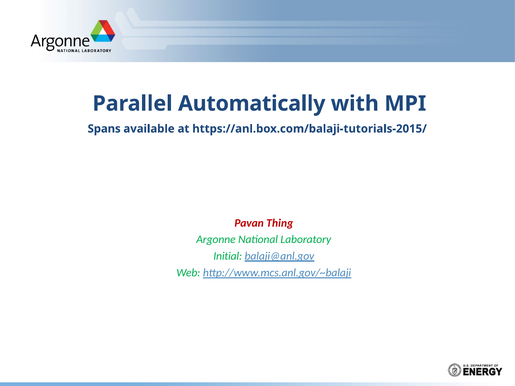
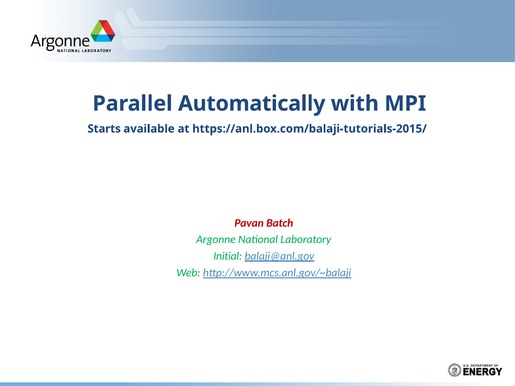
Spans: Spans -> Starts
Thing: Thing -> Batch
